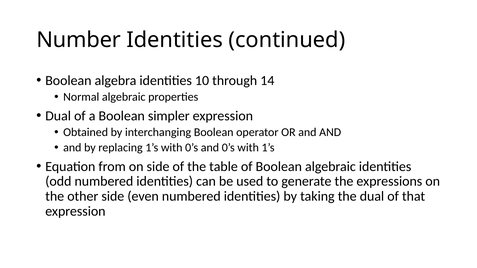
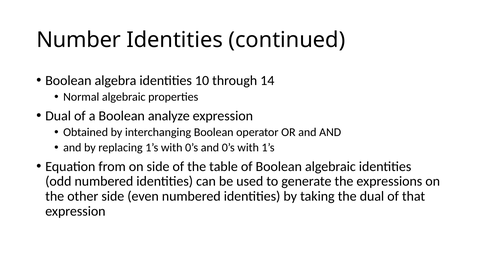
simpler: simpler -> analyze
